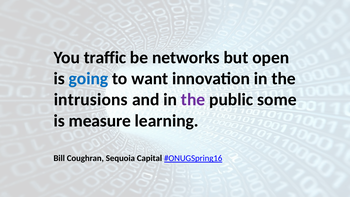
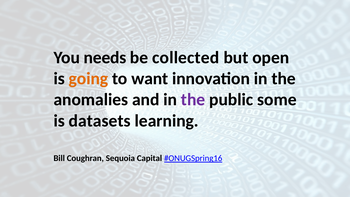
traffic: traffic -> needs
networks: networks -> collected
going colour: blue -> orange
intrusions: intrusions -> anomalies
measure: measure -> datasets
